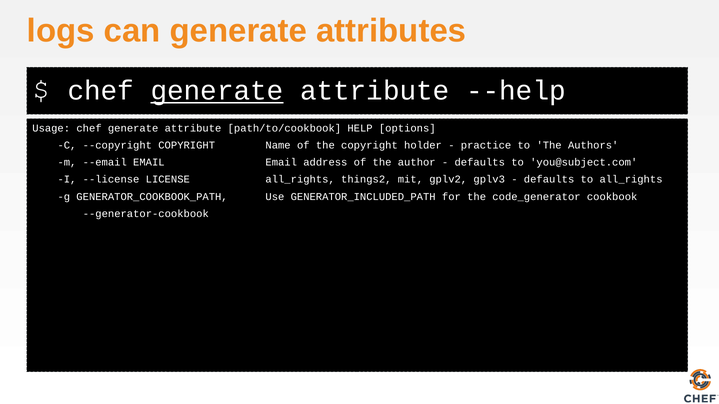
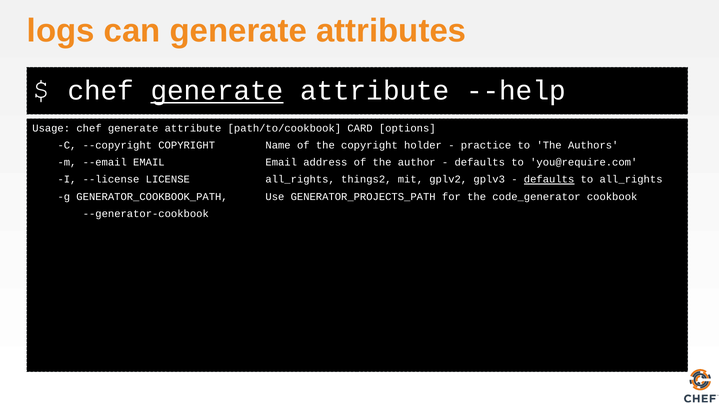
HELP: HELP -> CARD
you@subject.com: you@subject.com -> you@require.com
defaults at (549, 180) underline: none -> present
GENERATOR_INCLUDED_PATH: GENERATOR_INCLUDED_PATH -> GENERATOR_PROJECTS_PATH
